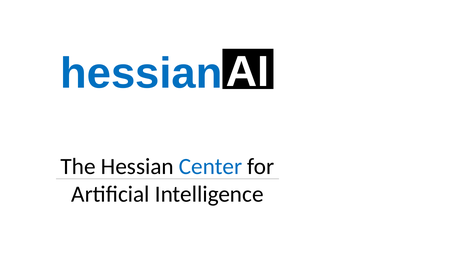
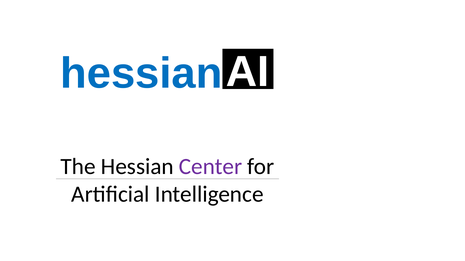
Center colour: blue -> purple
